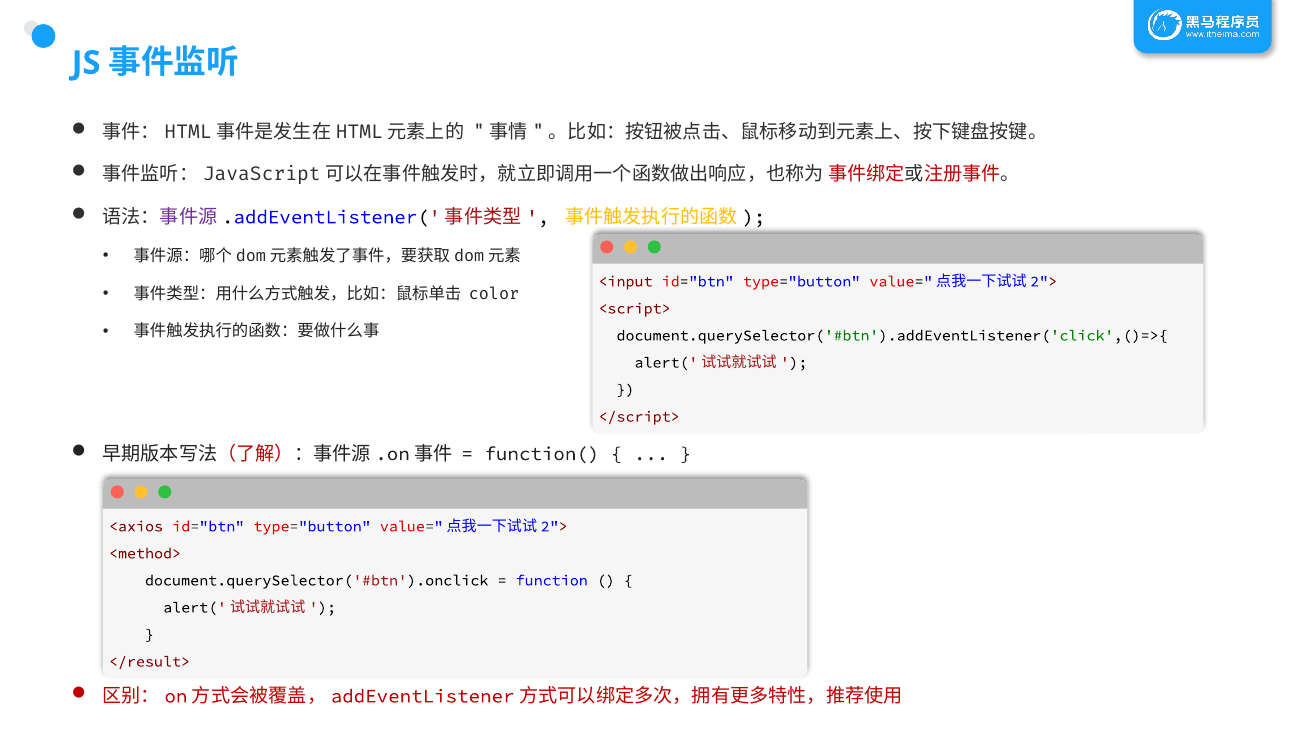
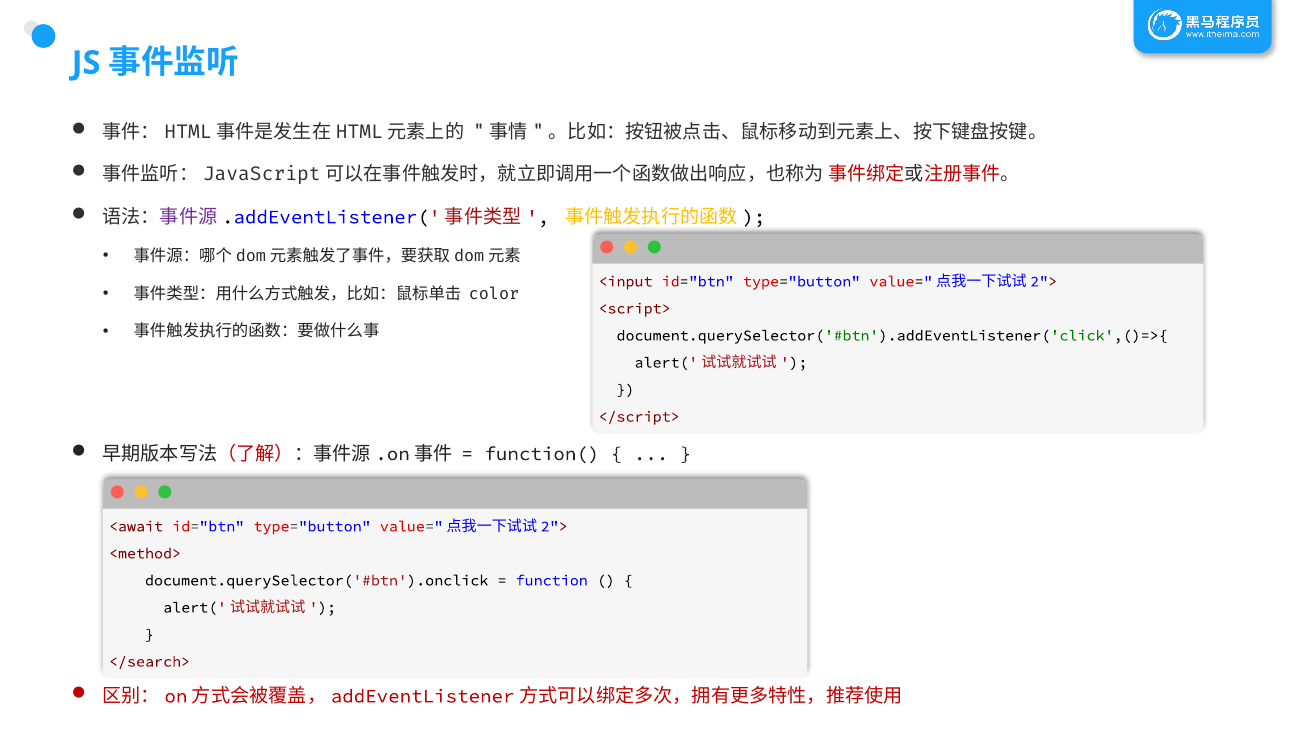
<axios: <axios -> <await
</result>: </result> -> </search>
